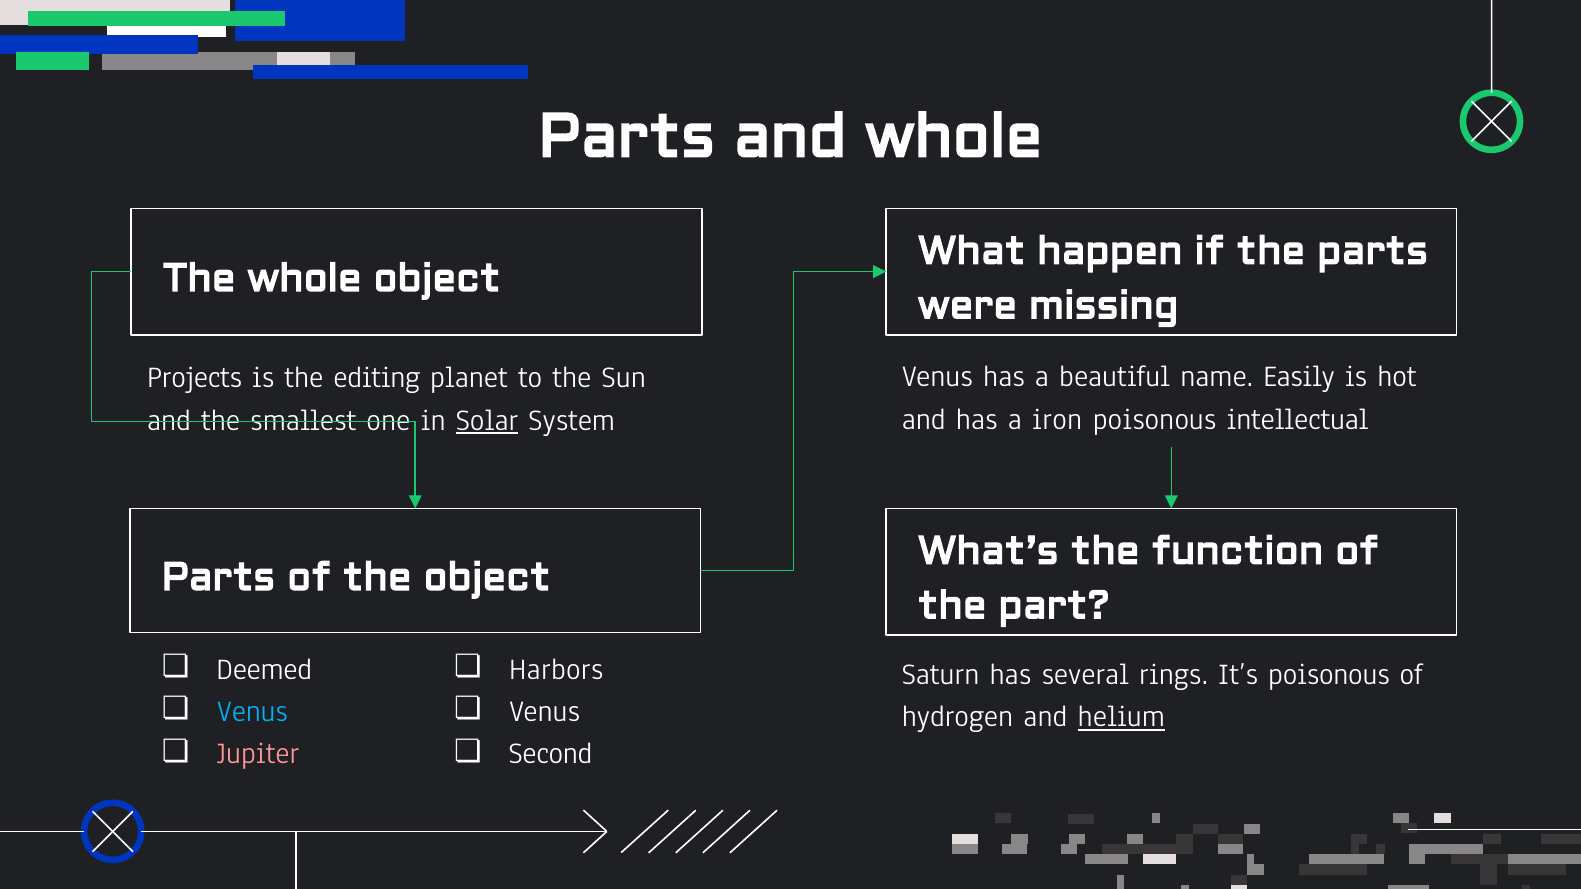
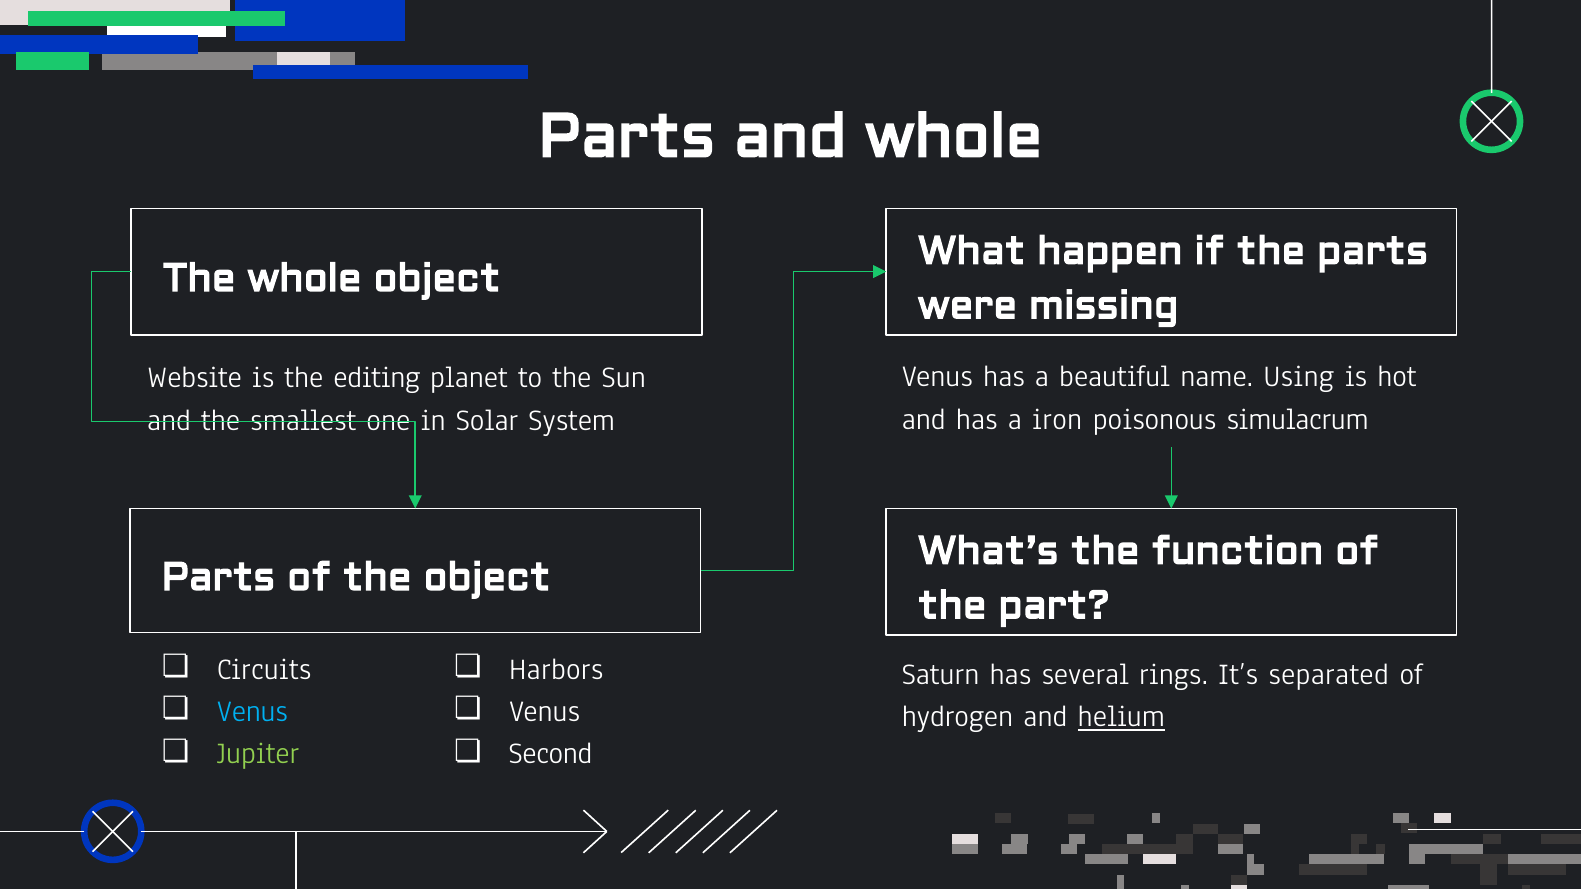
Easily: Easily -> Using
Projects: Projects -> Website
intellectual: intellectual -> simulacrum
Solar underline: present -> none
Deemed: Deemed -> Circuits
It’s poisonous: poisonous -> separated
Jupiter colour: pink -> light green
